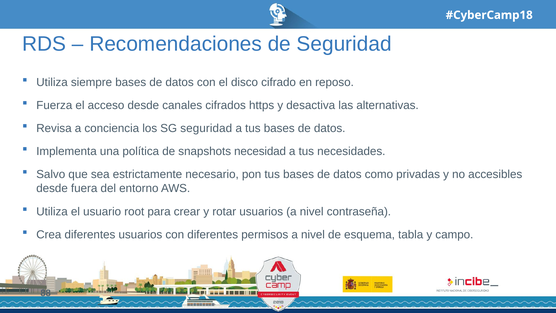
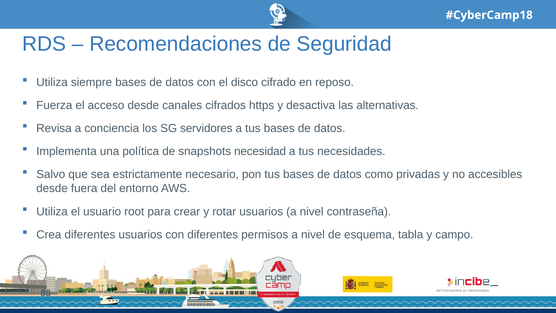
SG seguridad: seguridad -> servidores
